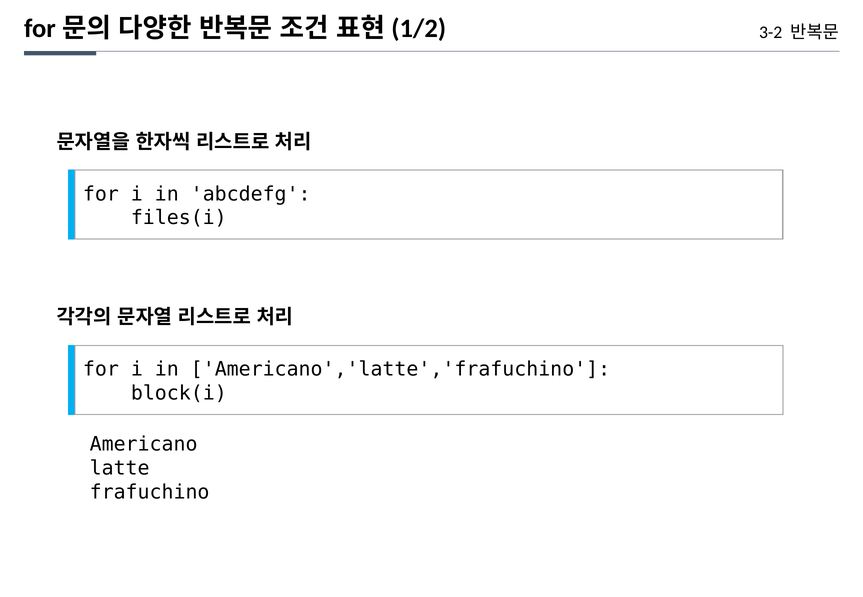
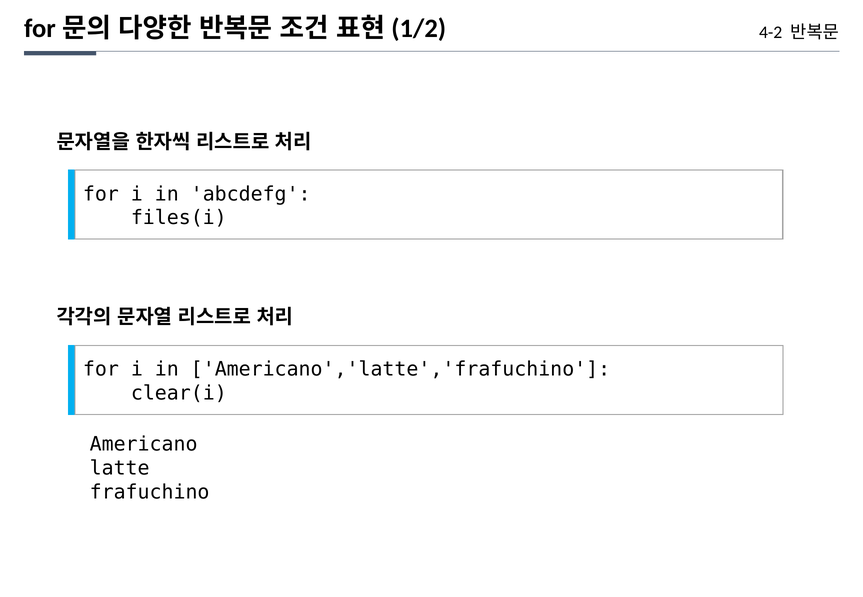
3-2: 3-2 -> 4-2
block(i: block(i -> clear(i
